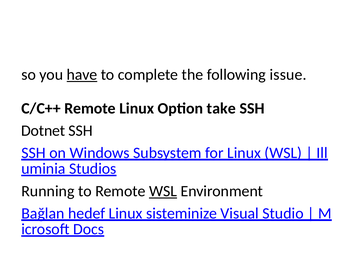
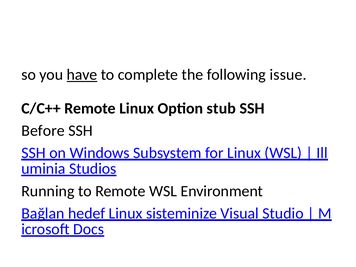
take: take -> stub
Dotnet: Dotnet -> Before
WSL at (163, 191) underline: present -> none
